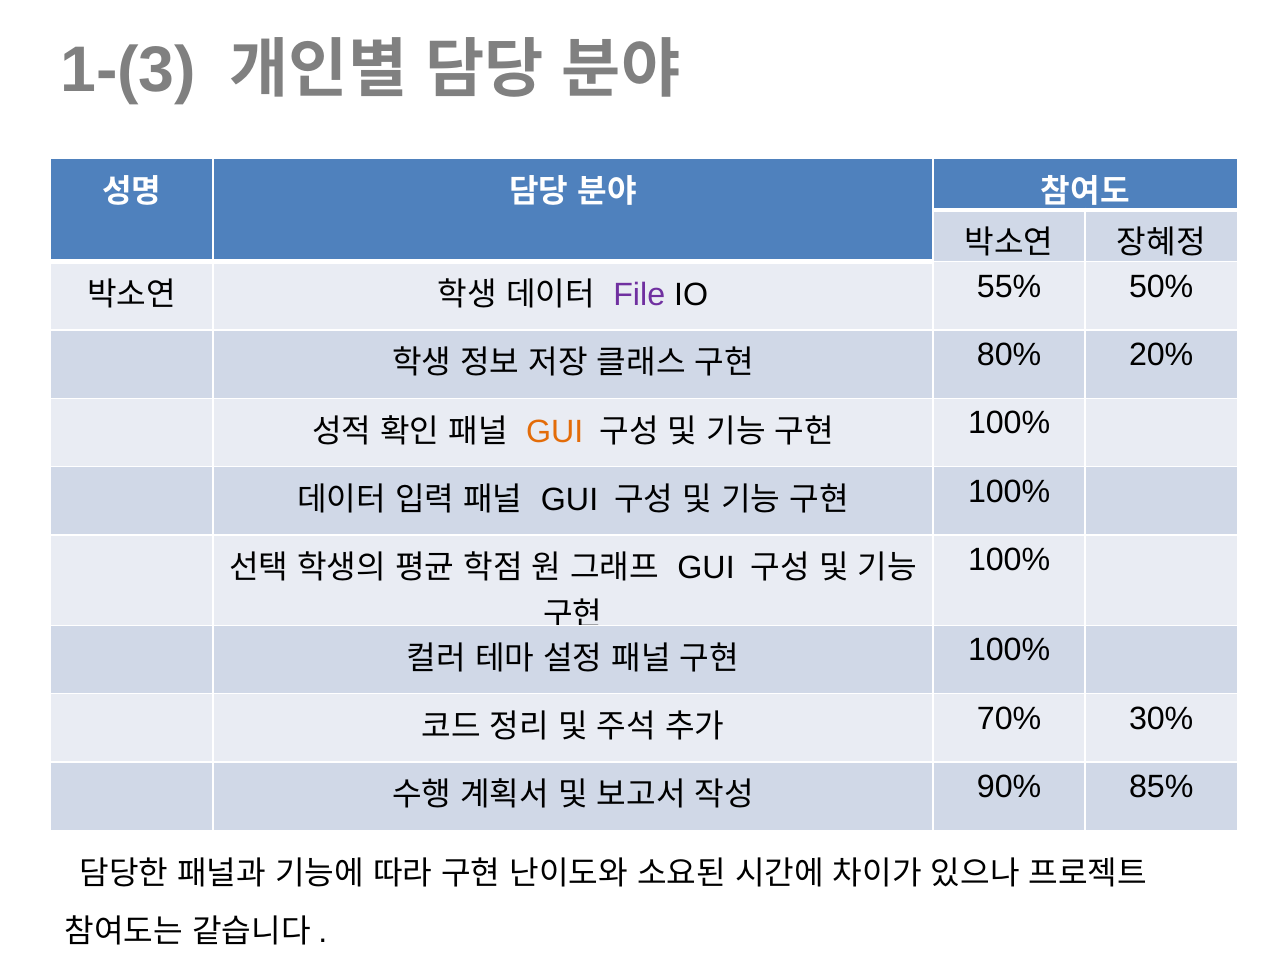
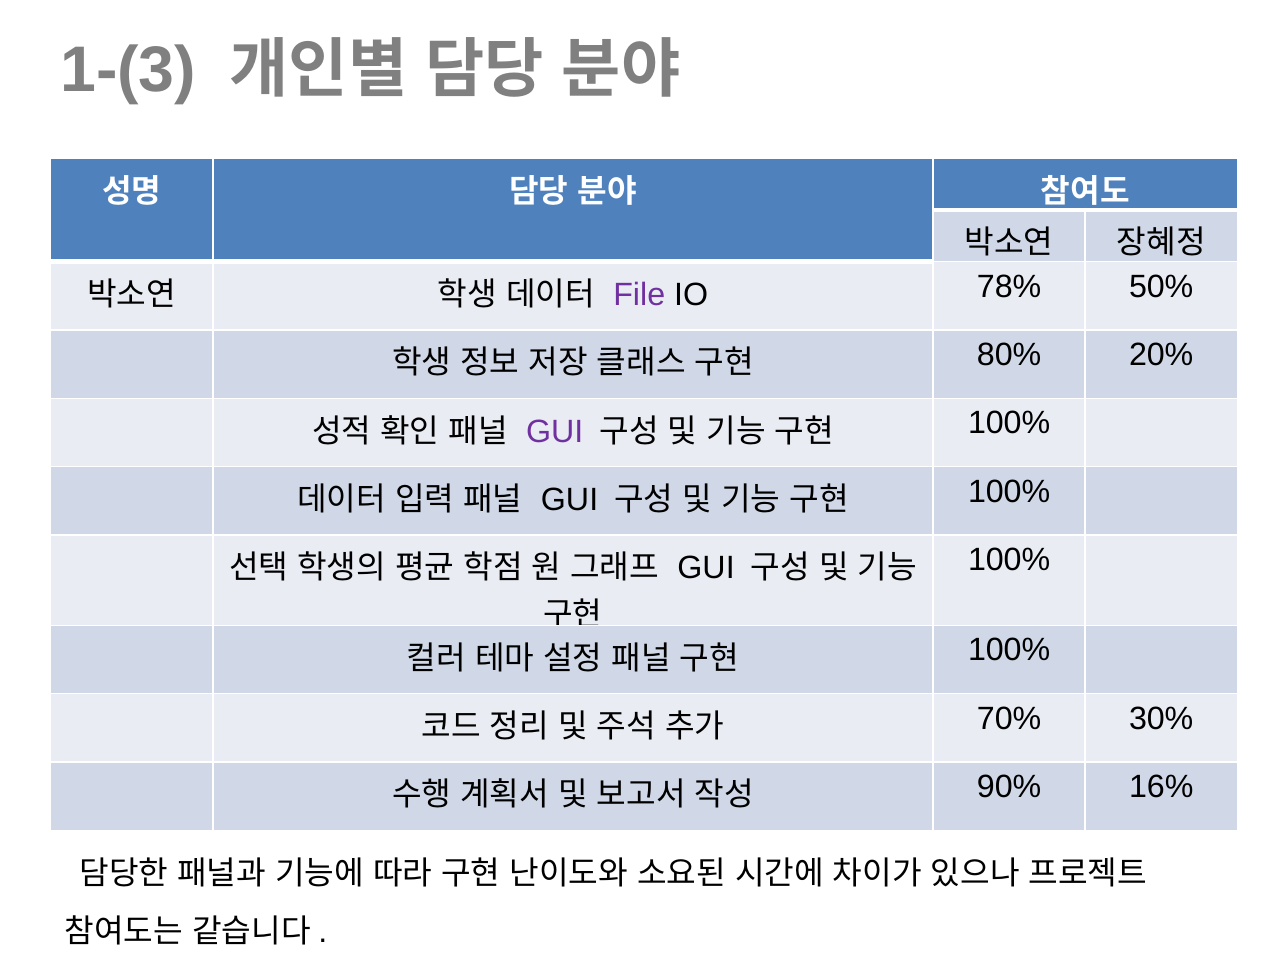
55%: 55% -> 78%
GUI at (555, 431) colour: orange -> purple
85%: 85% -> 16%
